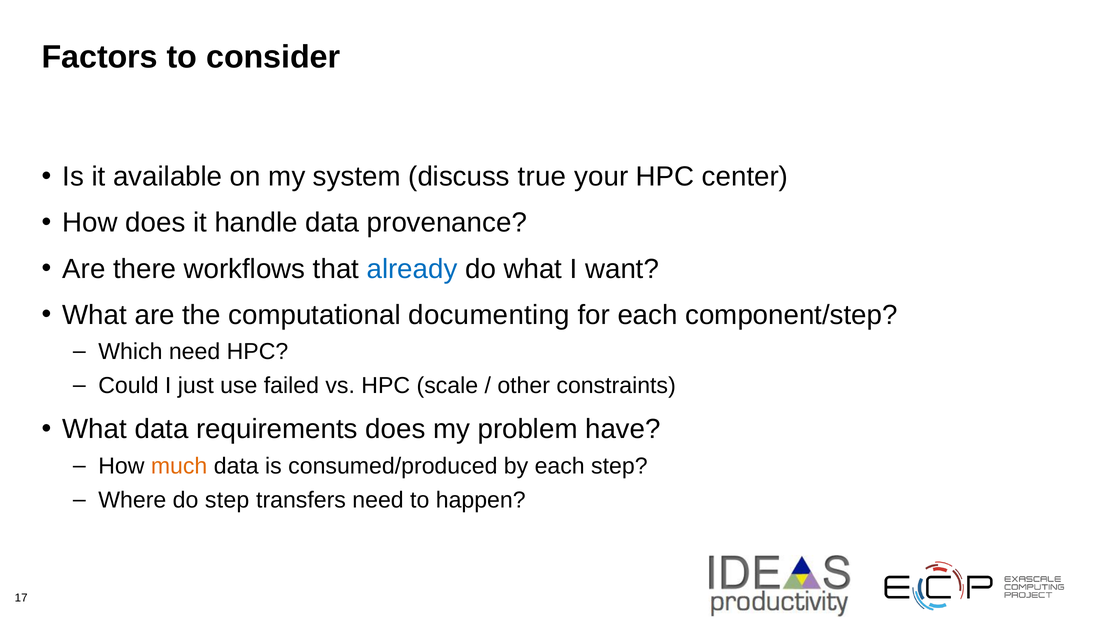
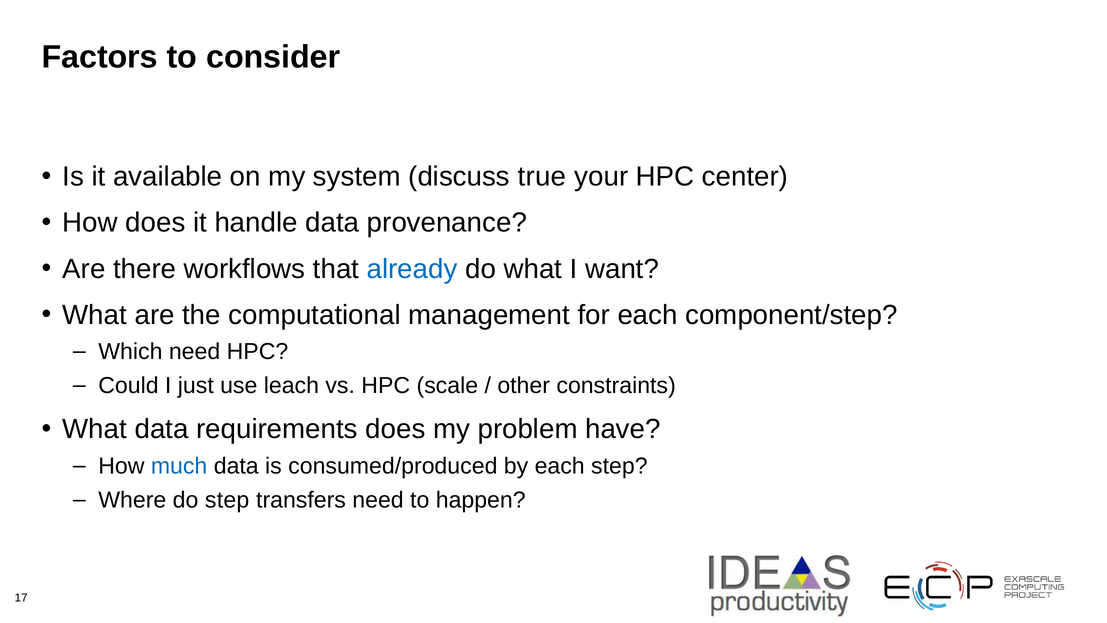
documenting: documenting -> management
failed: failed -> leach
much colour: orange -> blue
